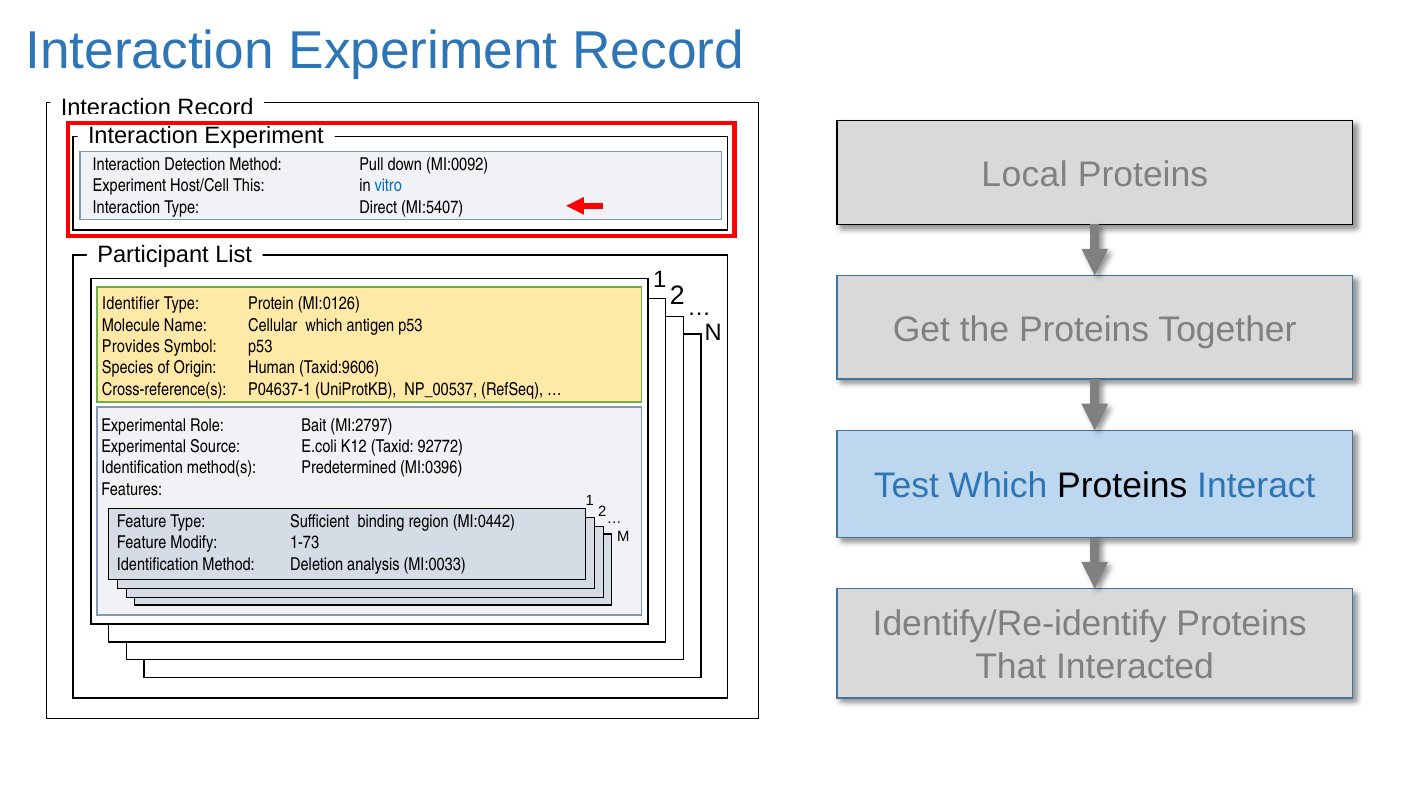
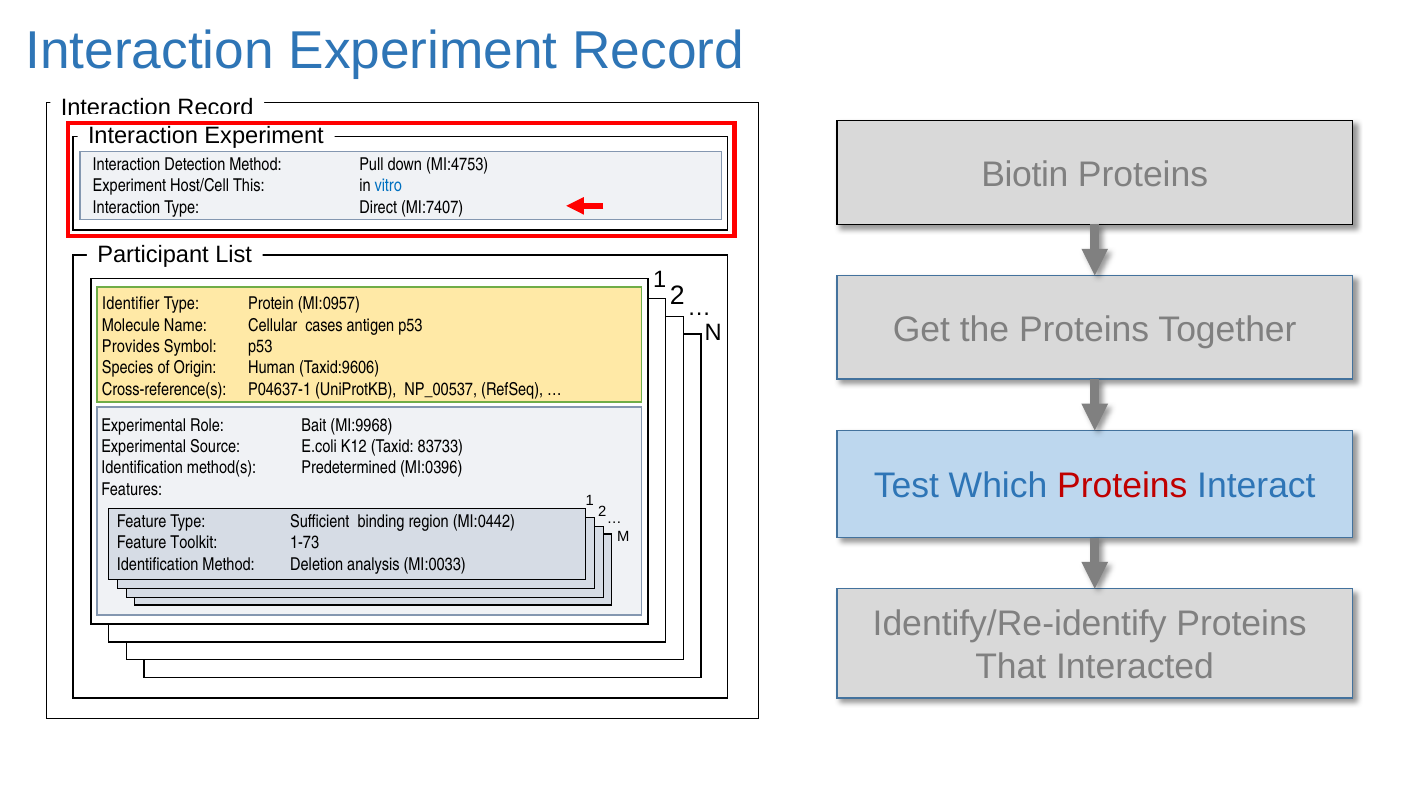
MI:0092: MI:0092 -> MI:4753
Local: Local -> Biotin
MI:5407: MI:5407 -> MI:7407
MI:0126: MI:0126 -> MI:0957
Cellular which: which -> cases
MI:2797: MI:2797 -> MI:9968
92772: 92772 -> 83733
Proteins at (1122, 486) colour: black -> red
Modify: Modify -> Toolkit
